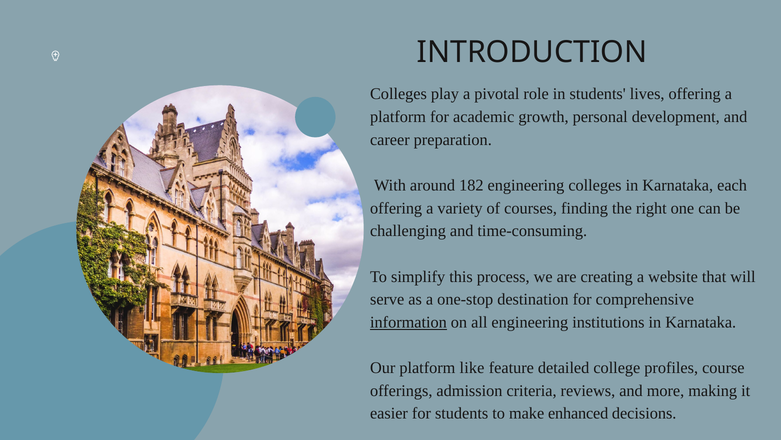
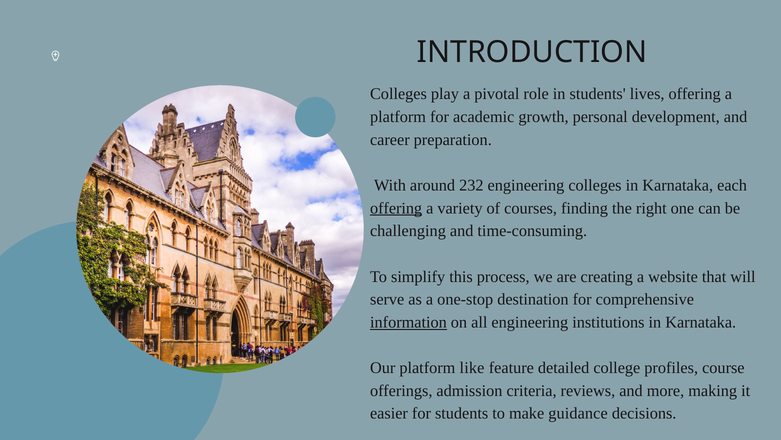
182: 182 -> 232
offering at (396, 208) underline: none -> present
enhanced: enhanced -> guidance
